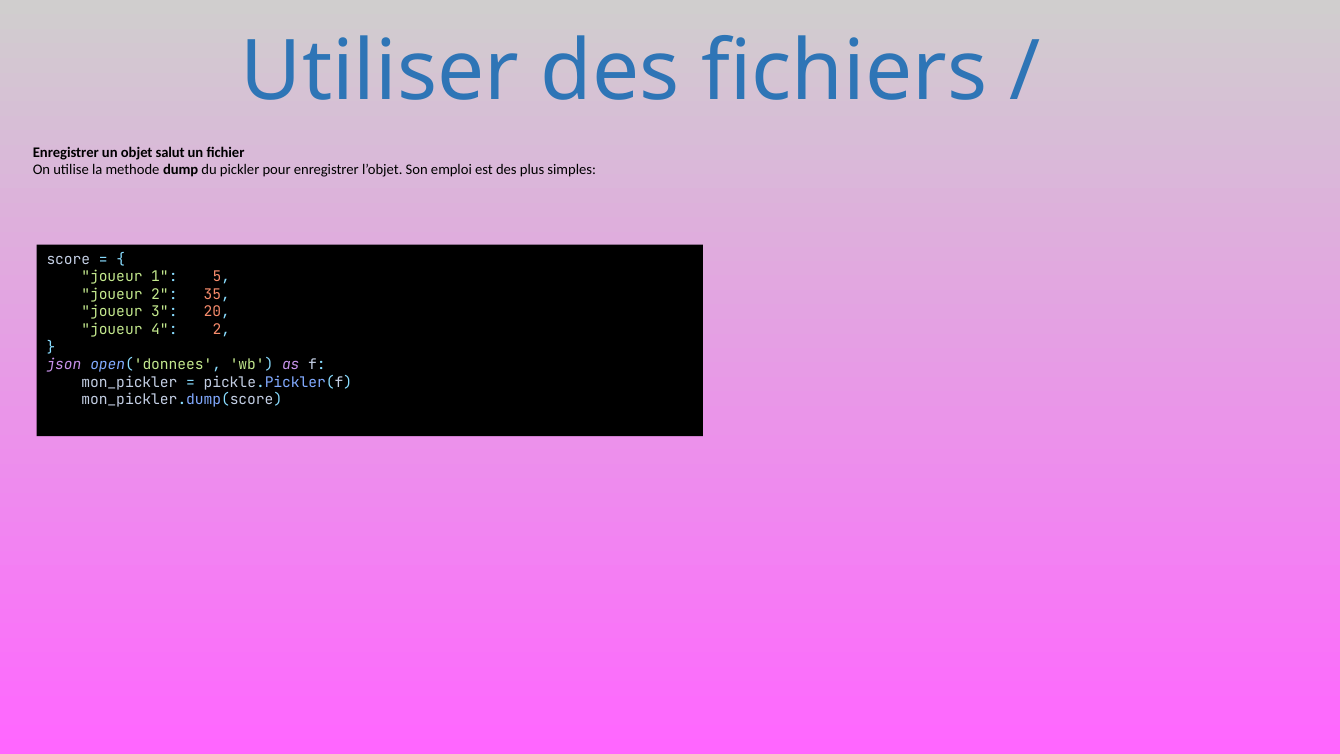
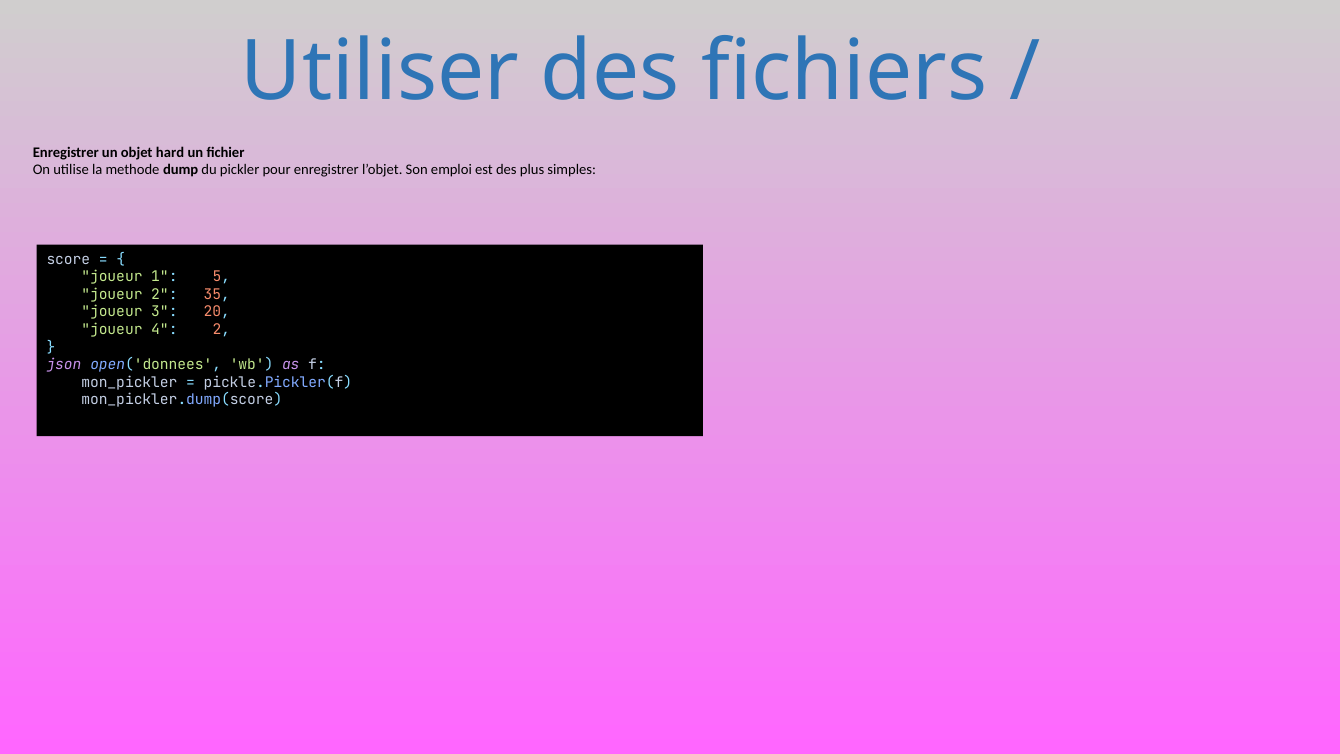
salut: salut -> hard
